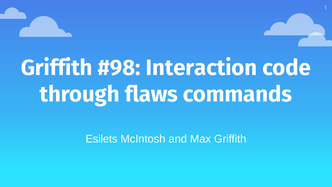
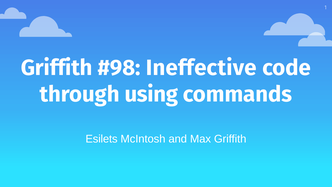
Interaction: Interaction -> Ineffective
flaws: flaws -> using
